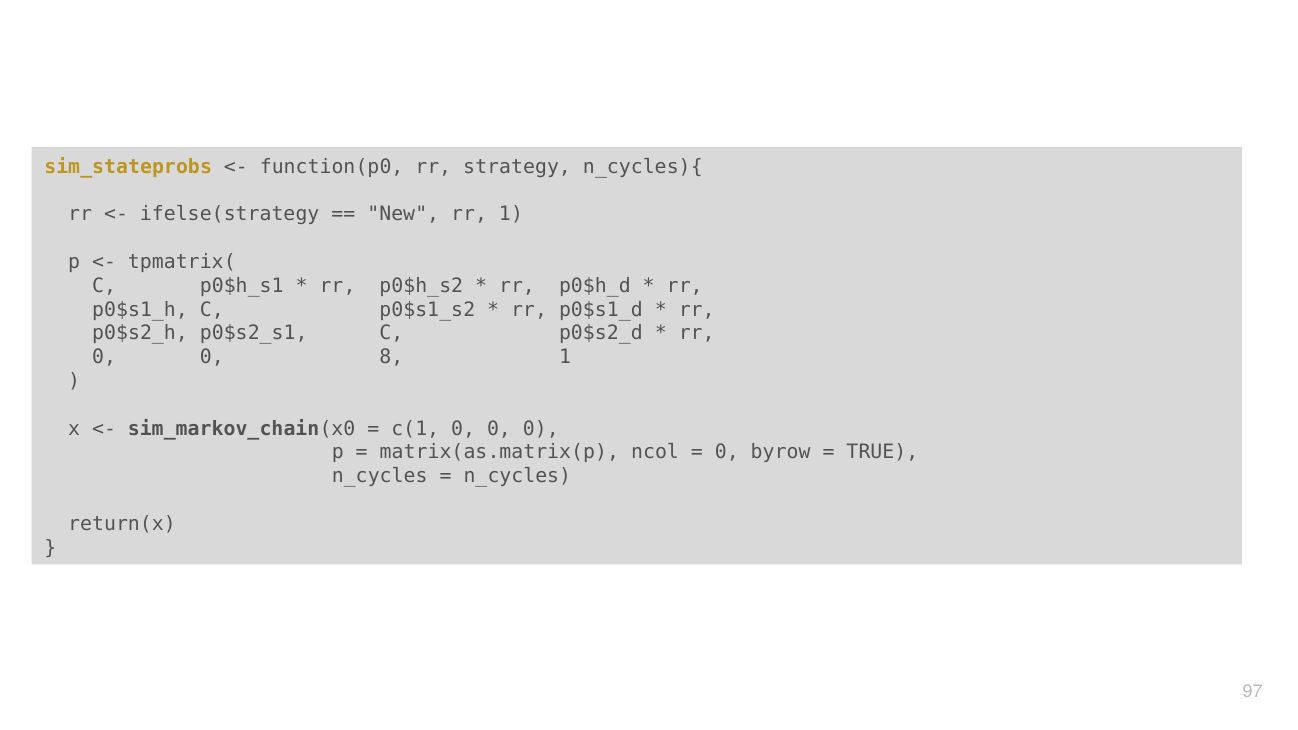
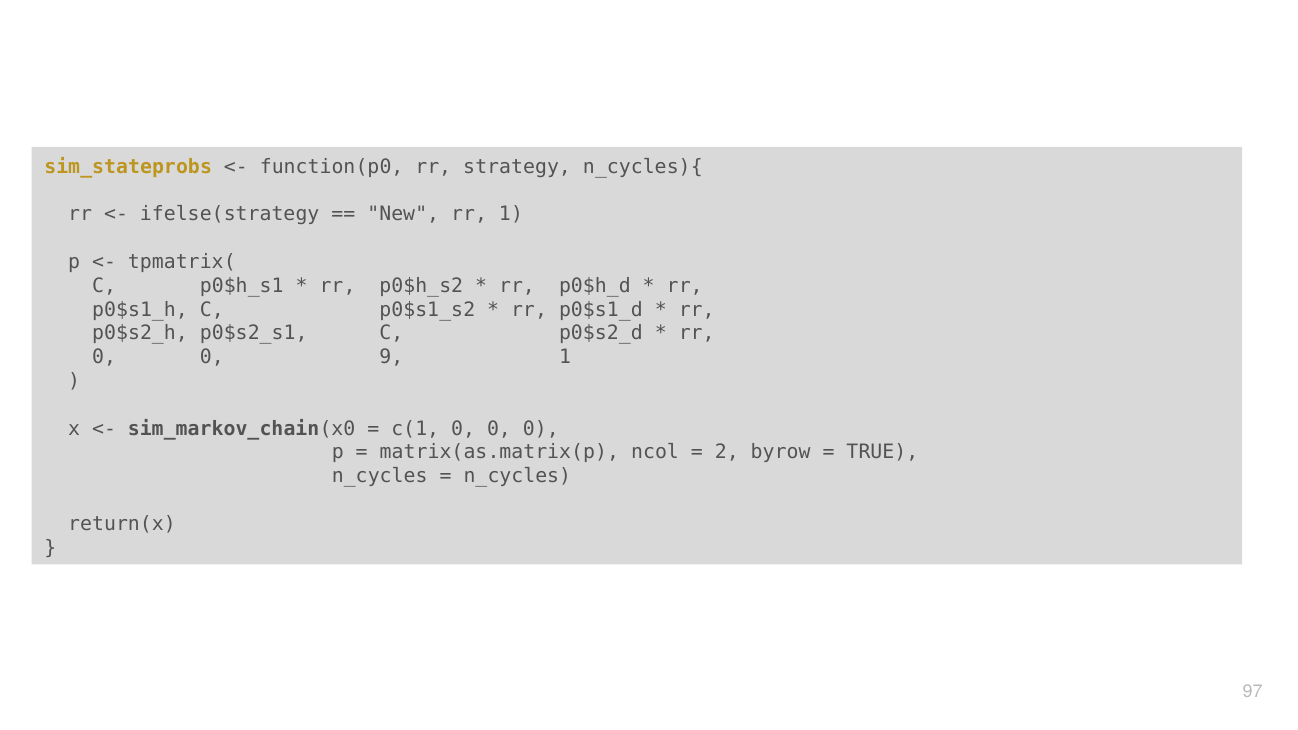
8: 8 -> 9
0 at (727, 452): 0 -> 2
